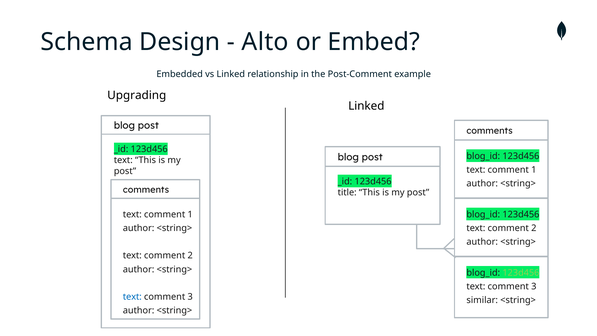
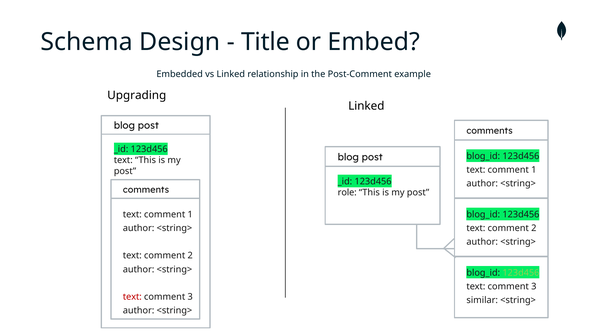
Alto: Alto -> Title
title: title -> role
text at (132, 297) colour: blue -> red
